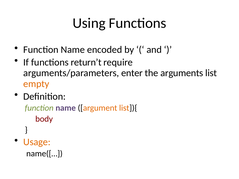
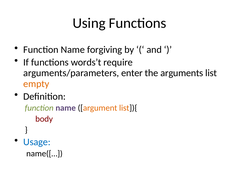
encoded: encoded -> forgiving
return’t: return’t -> words’t
Usage colour: orange -> blue
